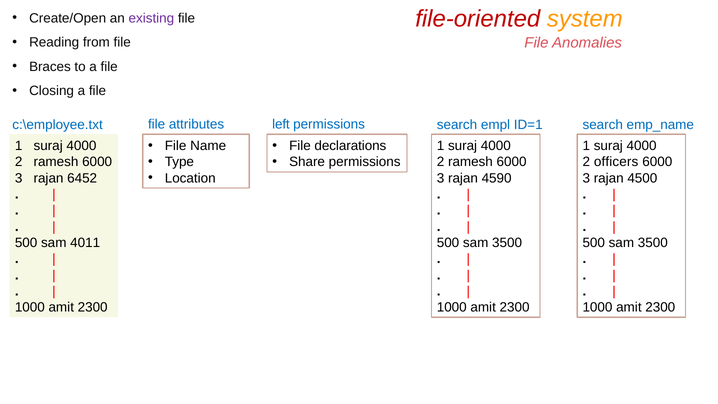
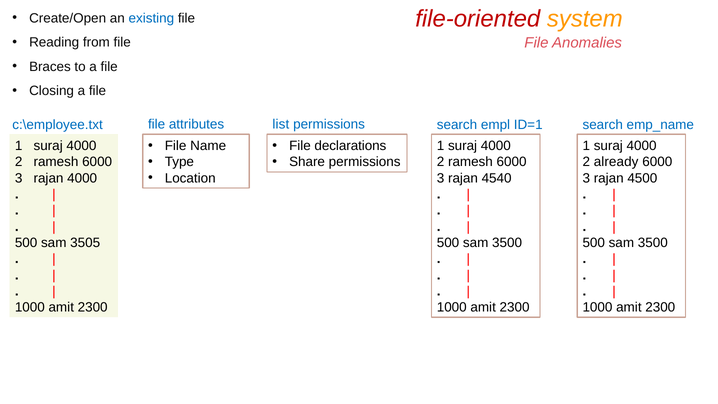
existing colour: purple -> blue
left: left -> list
officers: officers -> already
rajan 6452: 6452 -> 4000
4590: 4590 -> 4540
4011: 4011 -> 3505
